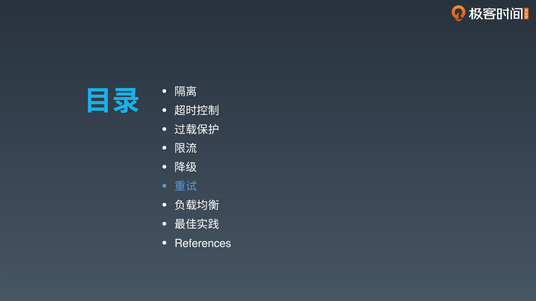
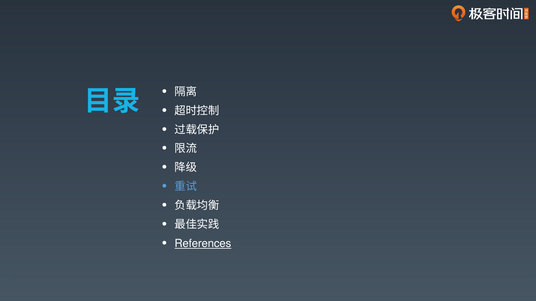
References underline: none -> present
